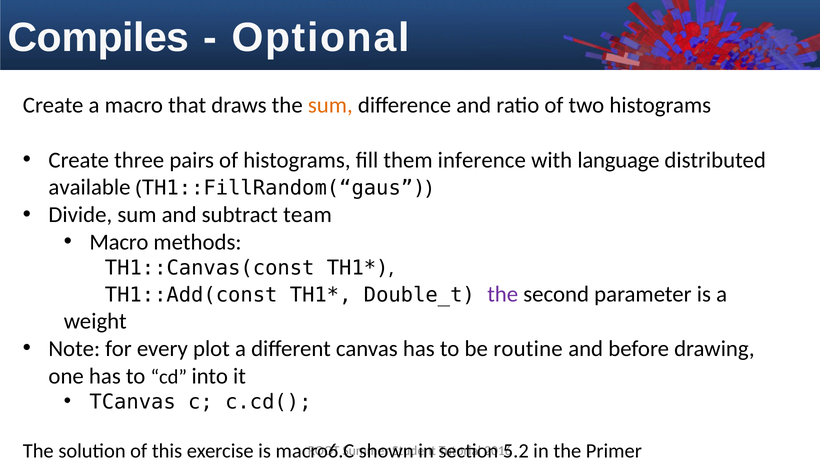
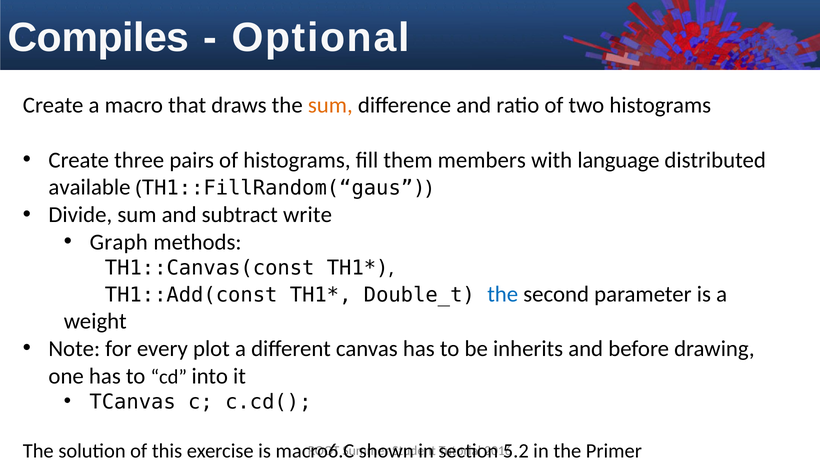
inference: inference -> members
team: team -> write
Macro at (119, 242): Macro -> Graph
the at (503, 294) colour: purple -> blue
routine: routine -> inherits
